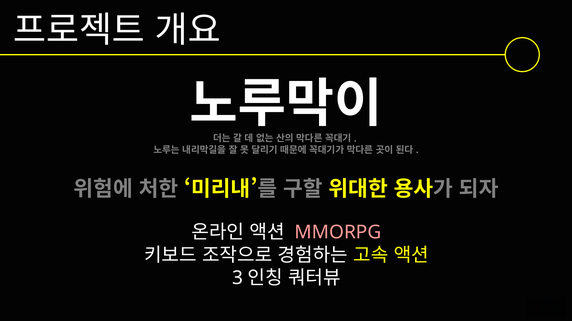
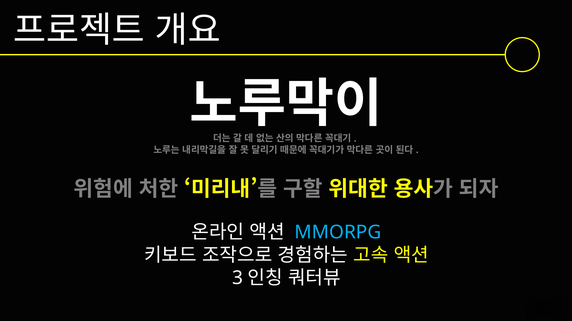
MMORPG colour: pink -> light blue
